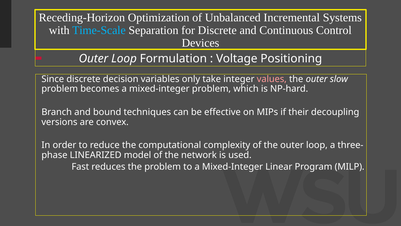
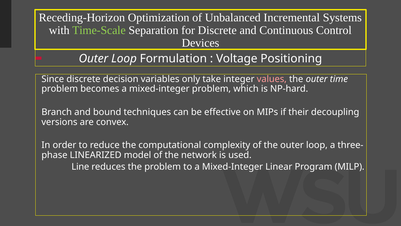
Time-Scale colour: light blue -> light green
slow: slow -> time
Fast: Fast -> Line
